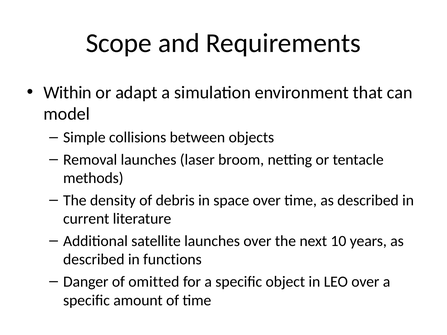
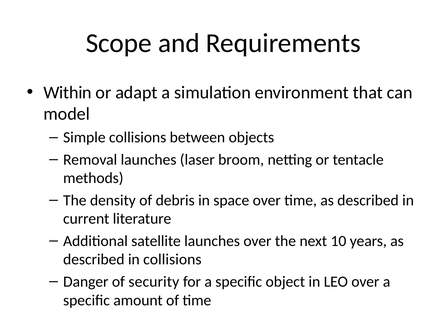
in functions: functions -> collisions
omitted: omitted -> security
